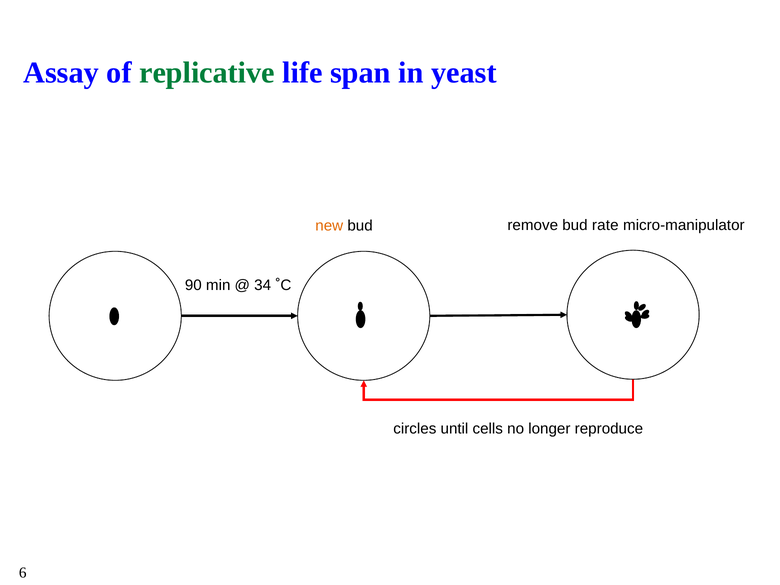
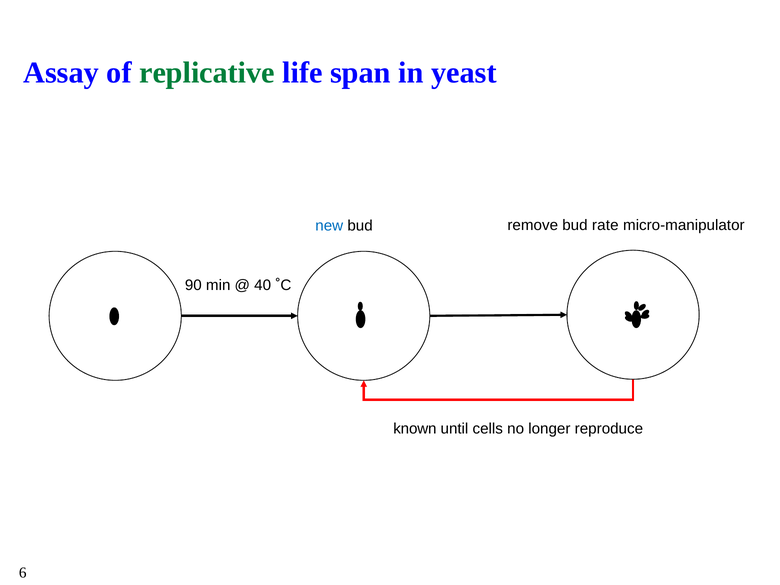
new colour: orange -> blue
34: 34 -> 40
circles: circles -> known
